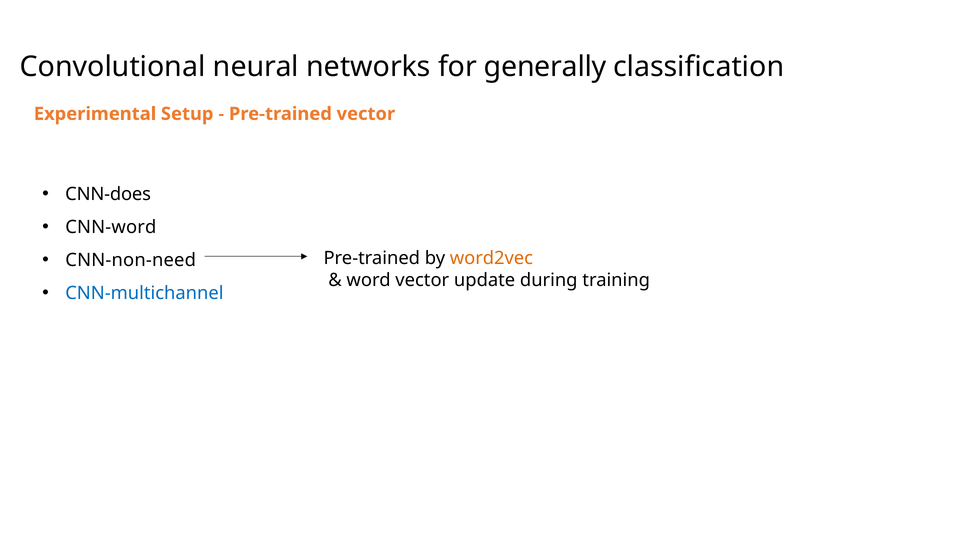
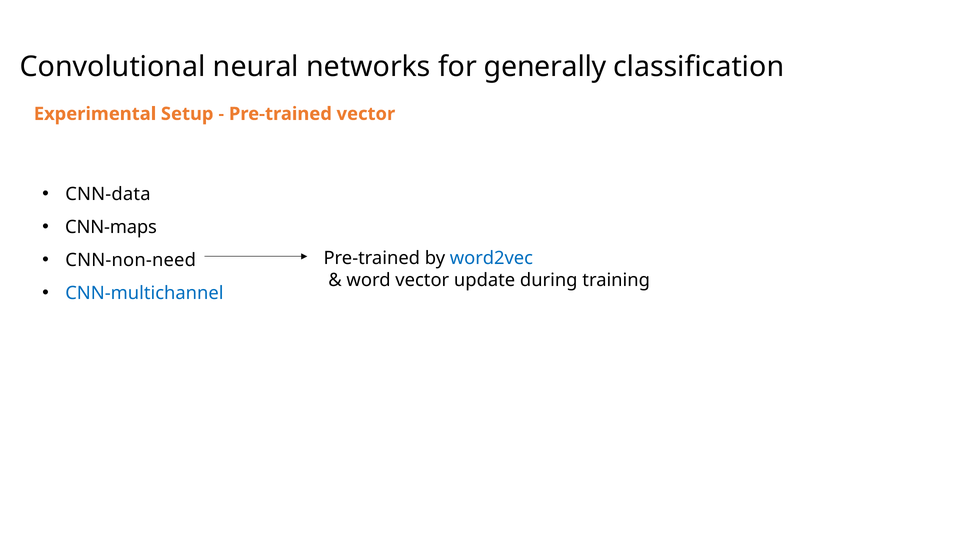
CNN-does: CNN-does -> CNN-data
CNN-word: CNN-word -> CNN-maps
word2vec colour: orange -> blue
